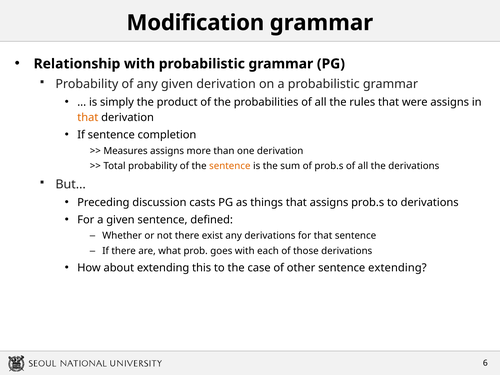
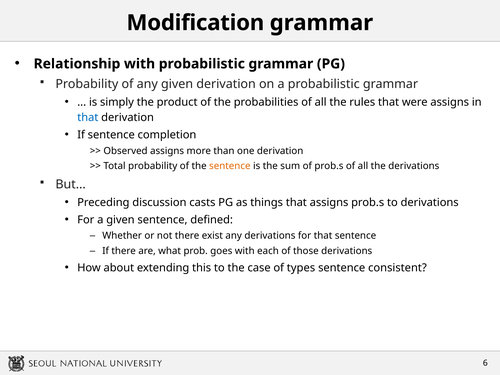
that at (88, 117) colour: orange -> blue
Measures: Measures -> Observed
other: other -> types
sentence extending: extending -> consistent
